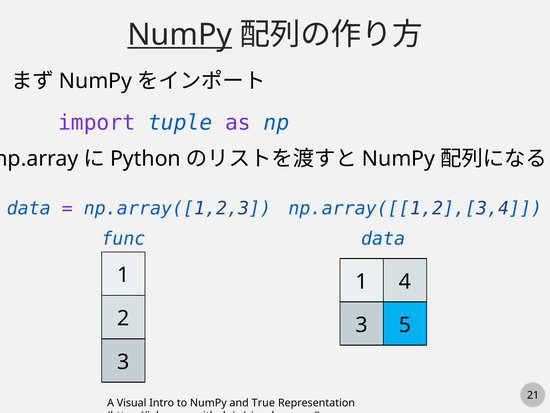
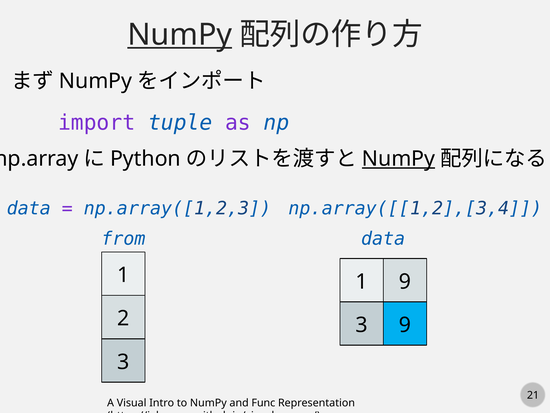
NumPy at (399, 159) underline: none -> present
func: func -> from
1 4: 4 -> 9
3 5: 5 -> 9
True: True -> Func
